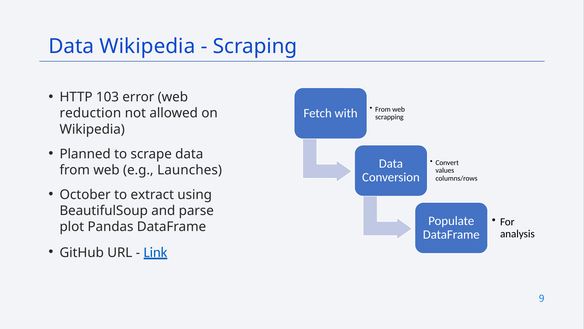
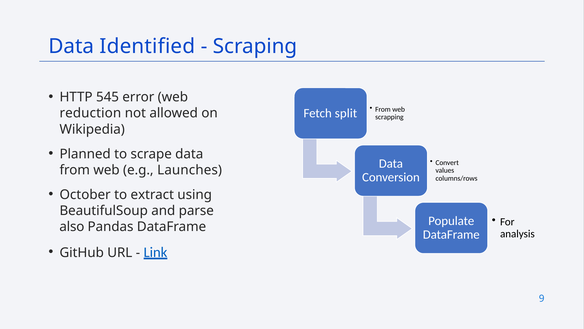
Data Wikipedia: Wikipedia -> Identified
103: 103 -> 545
with: with -> split
plot: plot -> also
